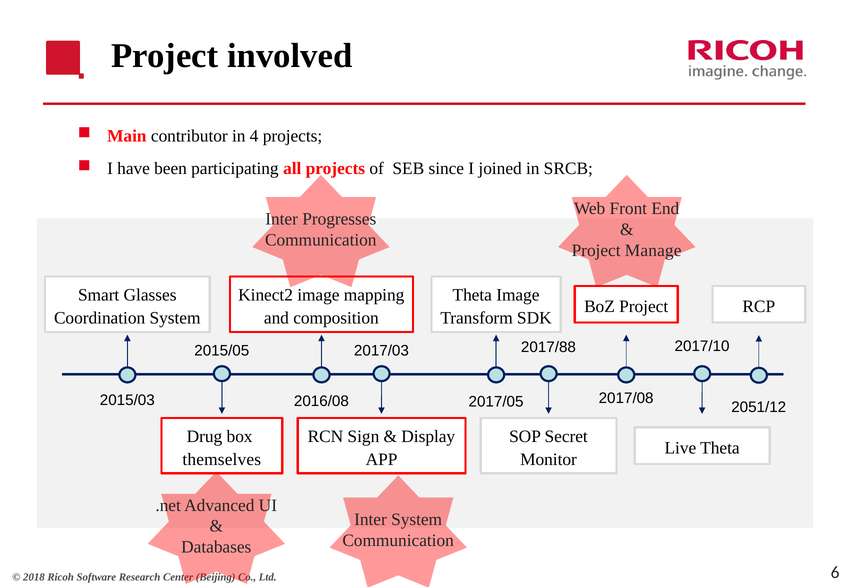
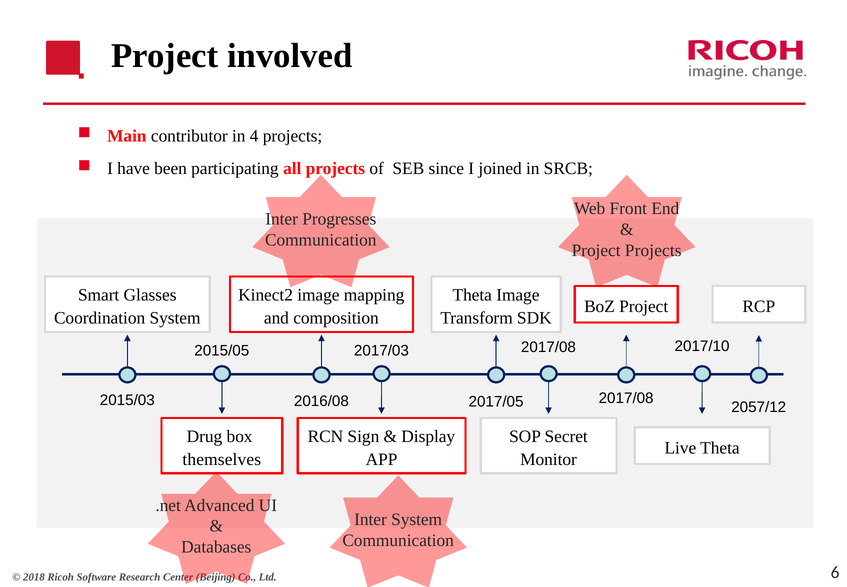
Project Manage: Manage -> Projects
2017/88 at (548, 347): 2017/88 -> 2017/08
2051/12: 2051/12 -> 2057/12
